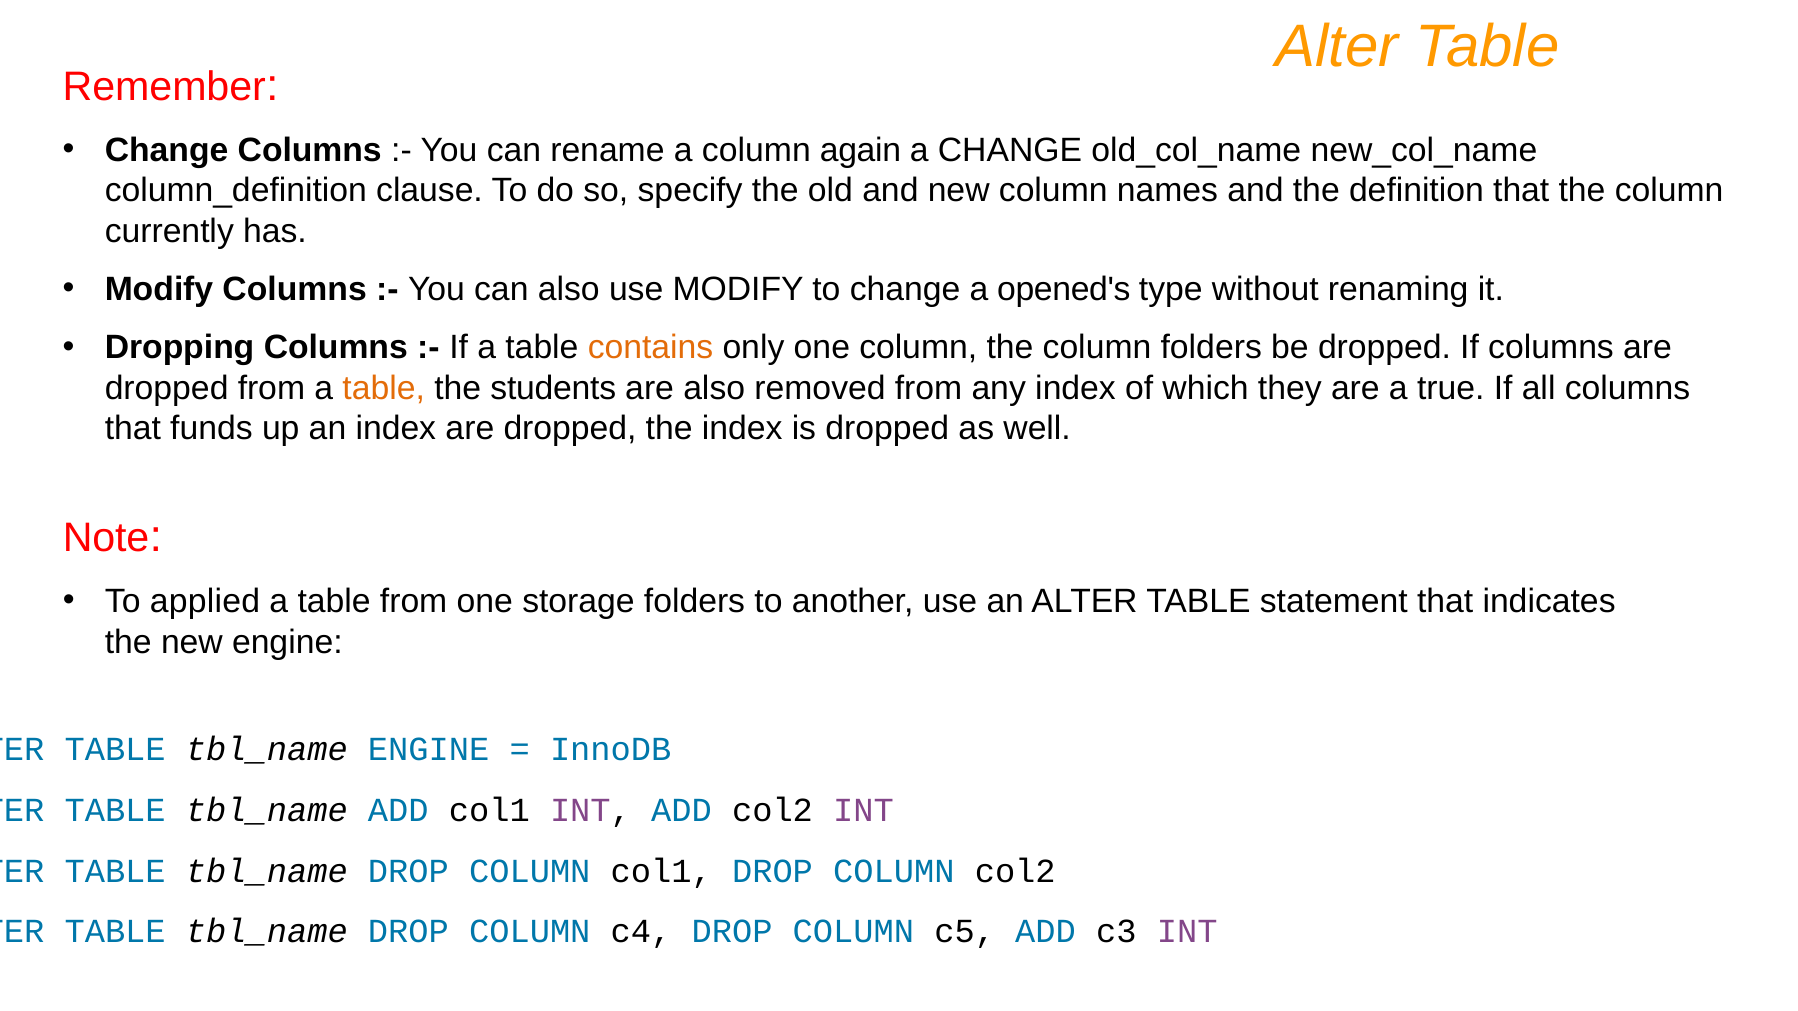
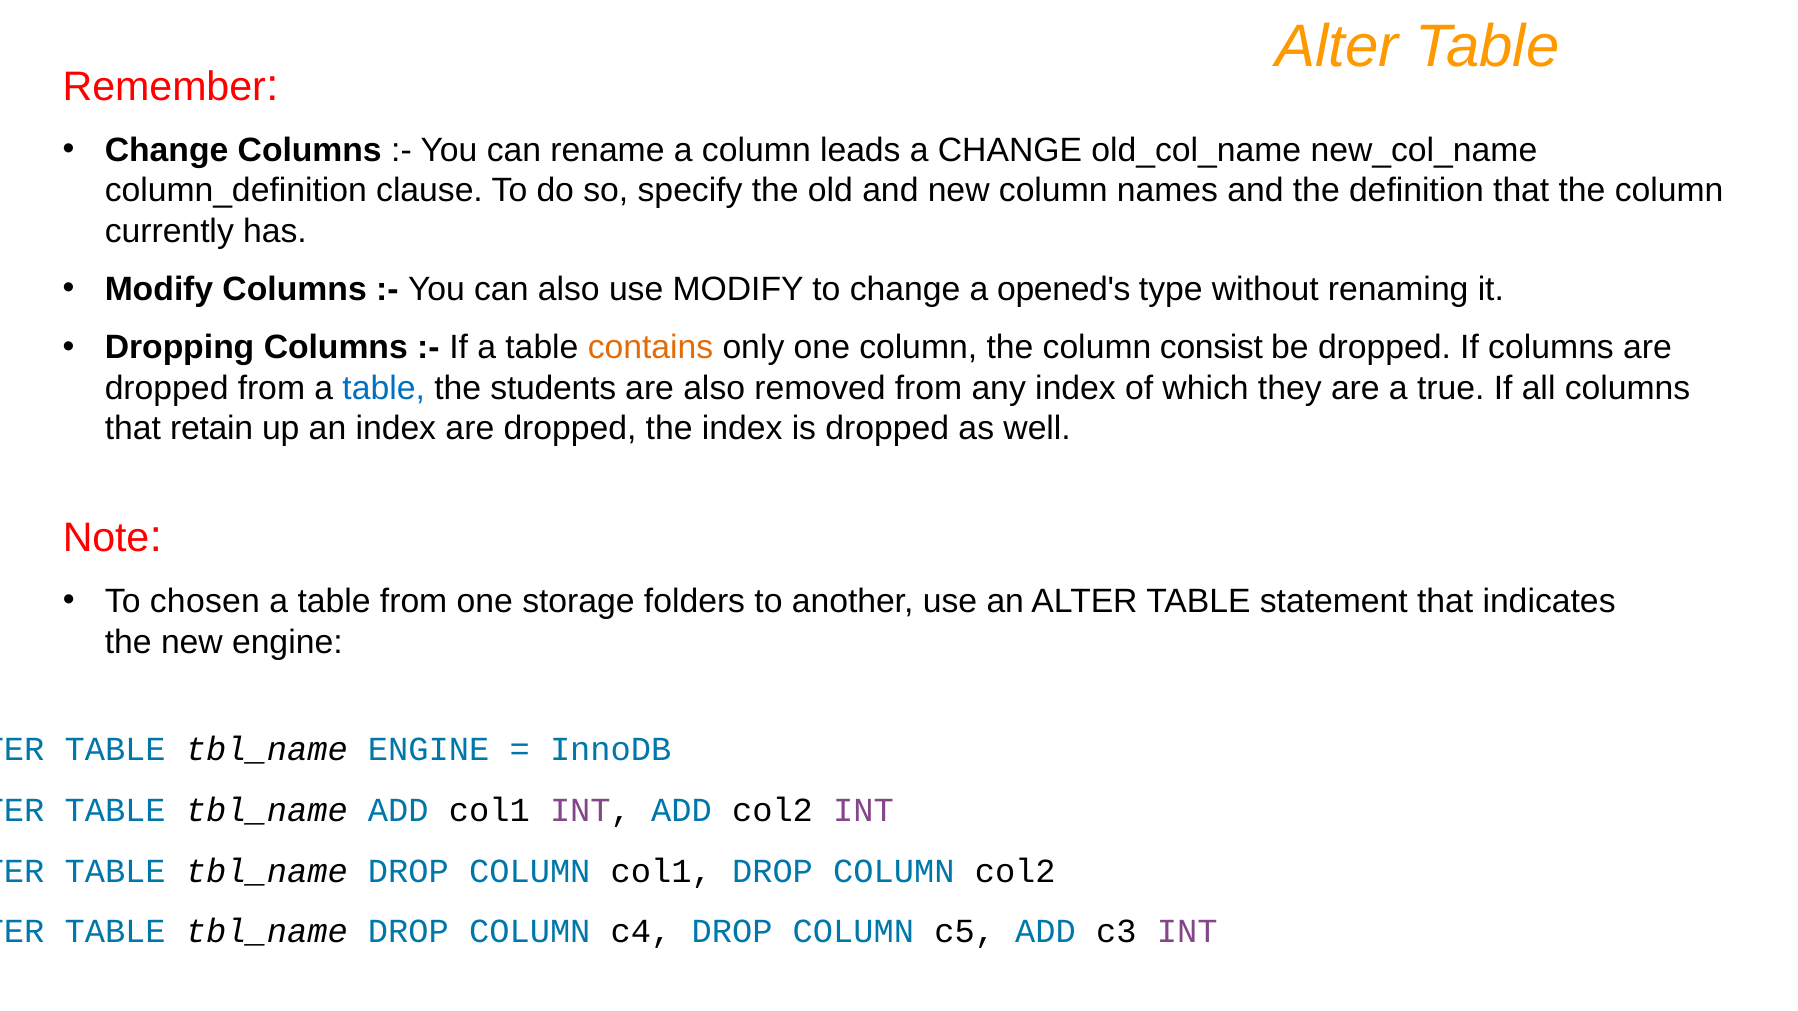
again: again -> leads
column folders: folders -> consist
table at (384, 388) colour: orange -> blue
funds: funds -> retain
applied: applied -> chosen
